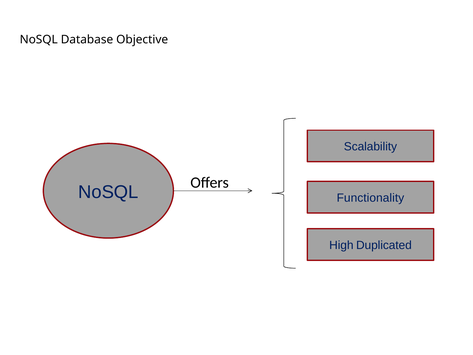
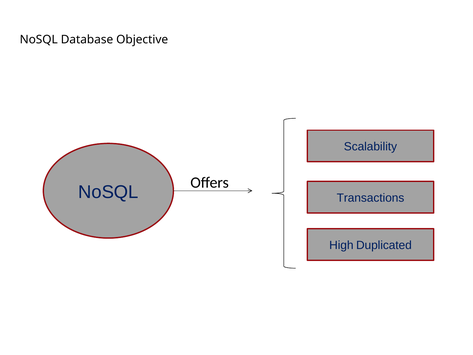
Functionality: Functionality -> Transactions
